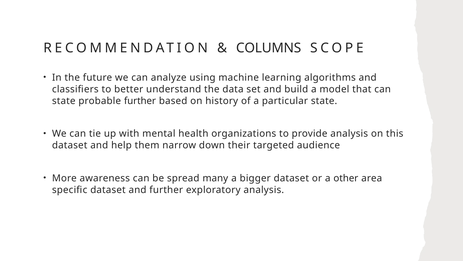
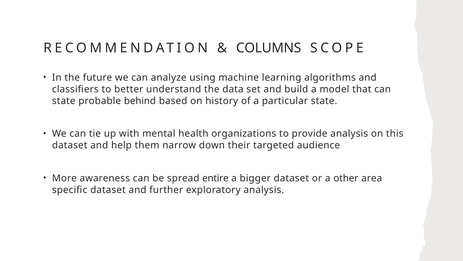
probable further: further -> behind
many: many -> entire
